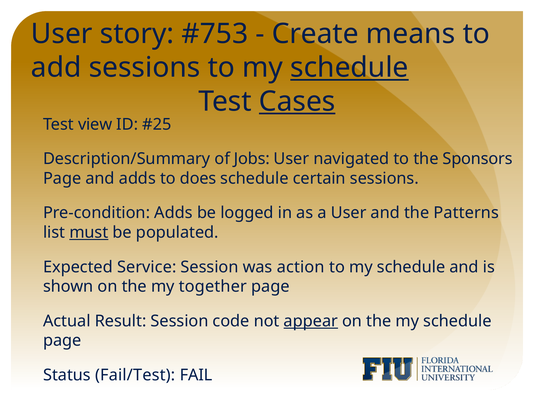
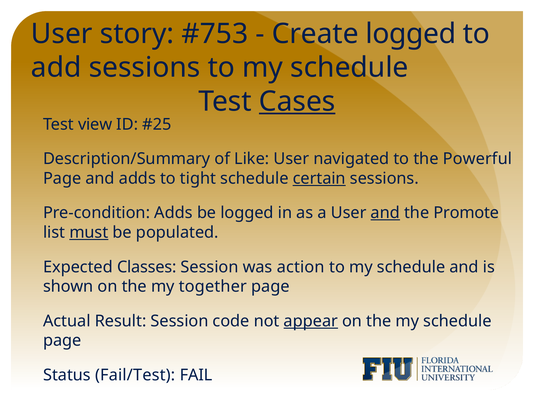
Create means: means -> logged
schedule at (349, 68) underline: present -> none
Jobs: Jobs -> Like
Sponsors: Sponsors -> Powerful
does: does -> tight
certain underline: none -> present
and at (385, 213) underline: none -> present
Patterns: Patterns -> Promote
Service: Service -> Classes
